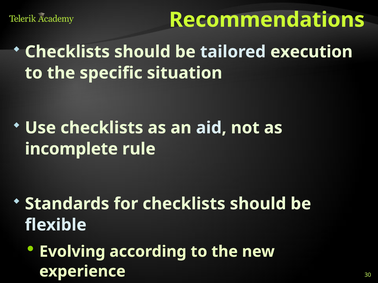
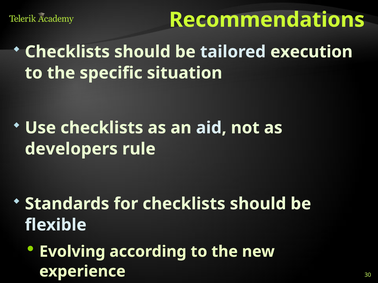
incomplete: incomplete -> developers
